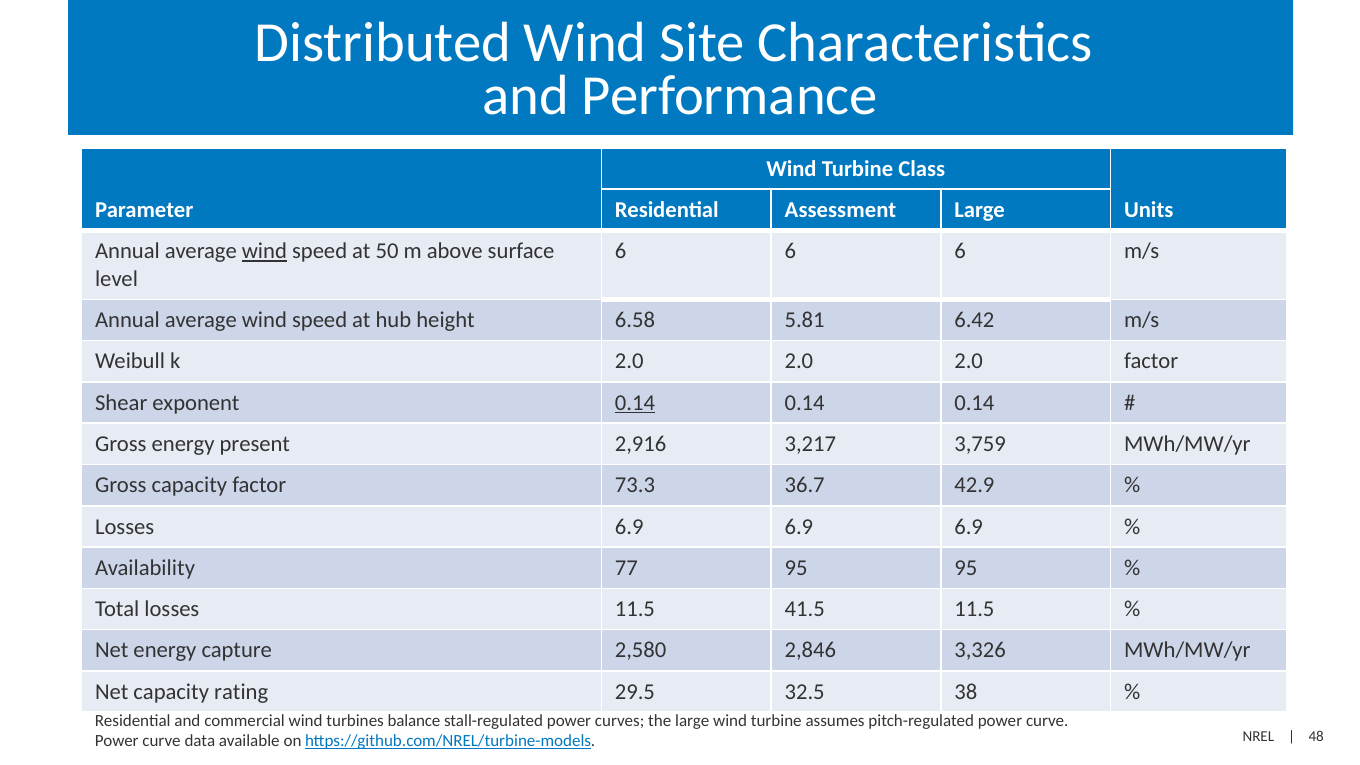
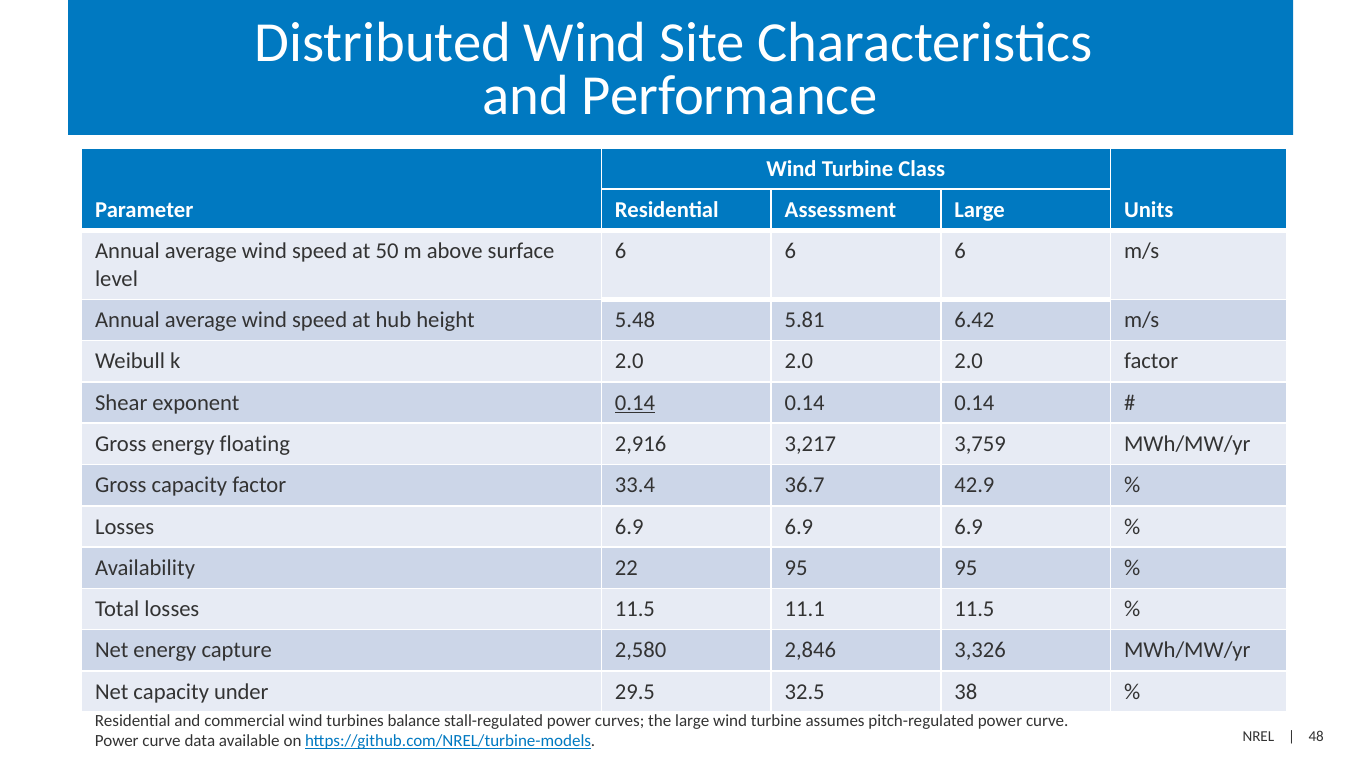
wind at (264, 251) underline: present -> none
6.58: 6.58 -> 5.48
present: present -> floating
73.3: 73.3 -> 33.4
77: 77 -> 22
41.5: 41.5 -> 11.1
rating: rating -> under
